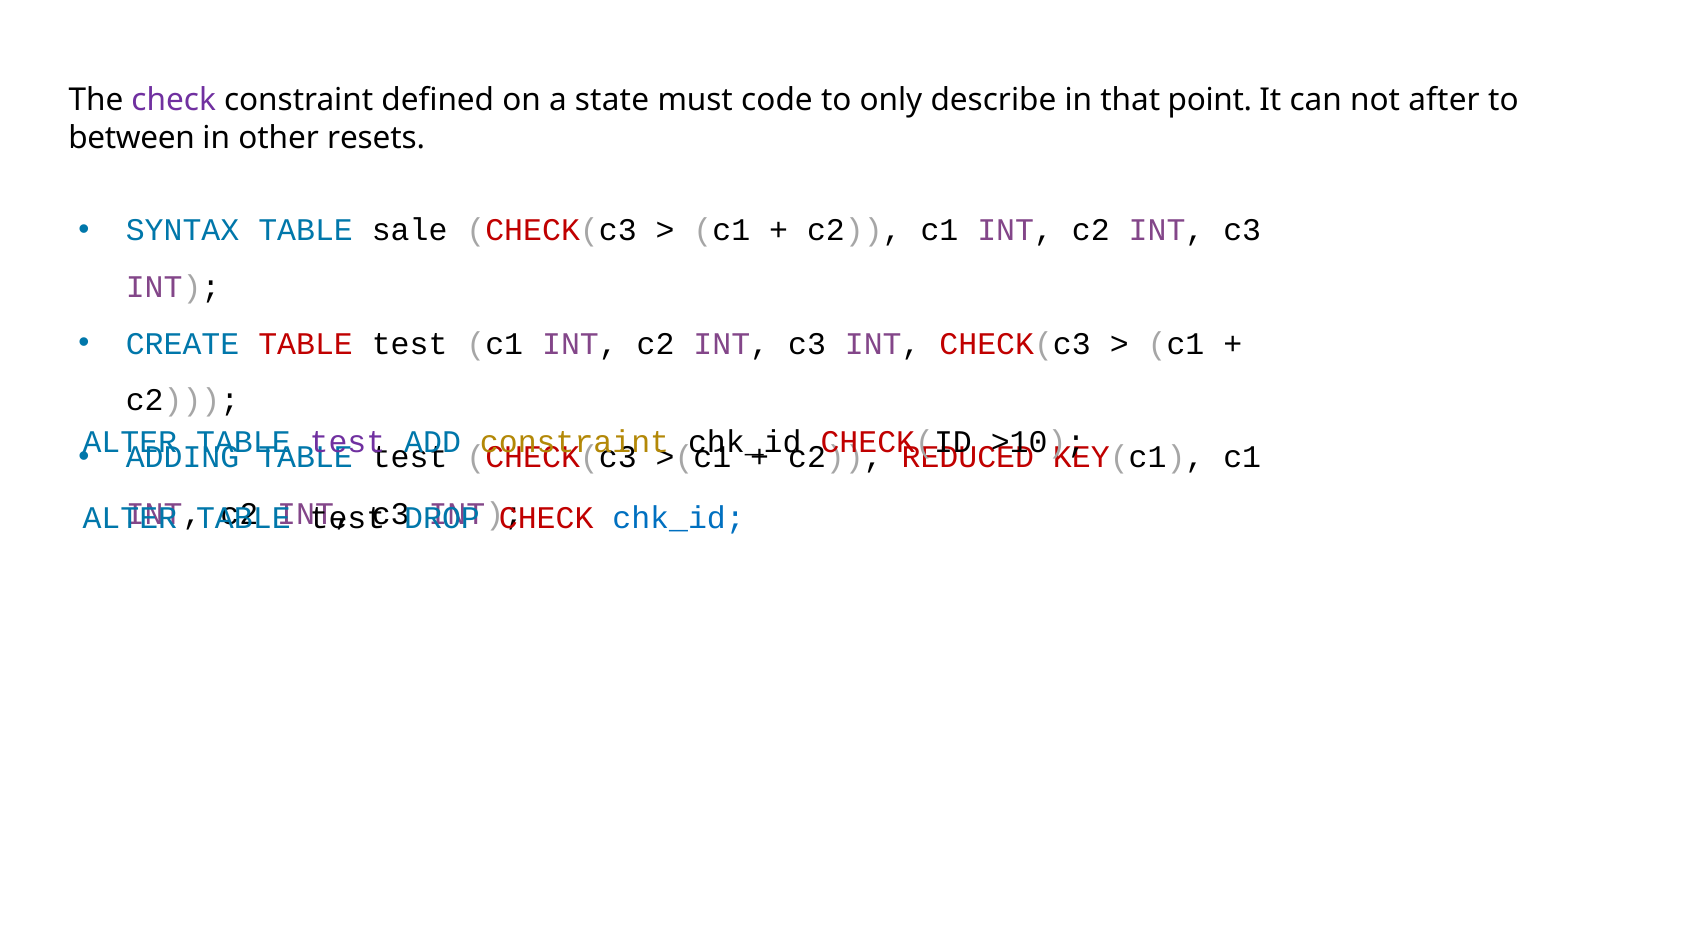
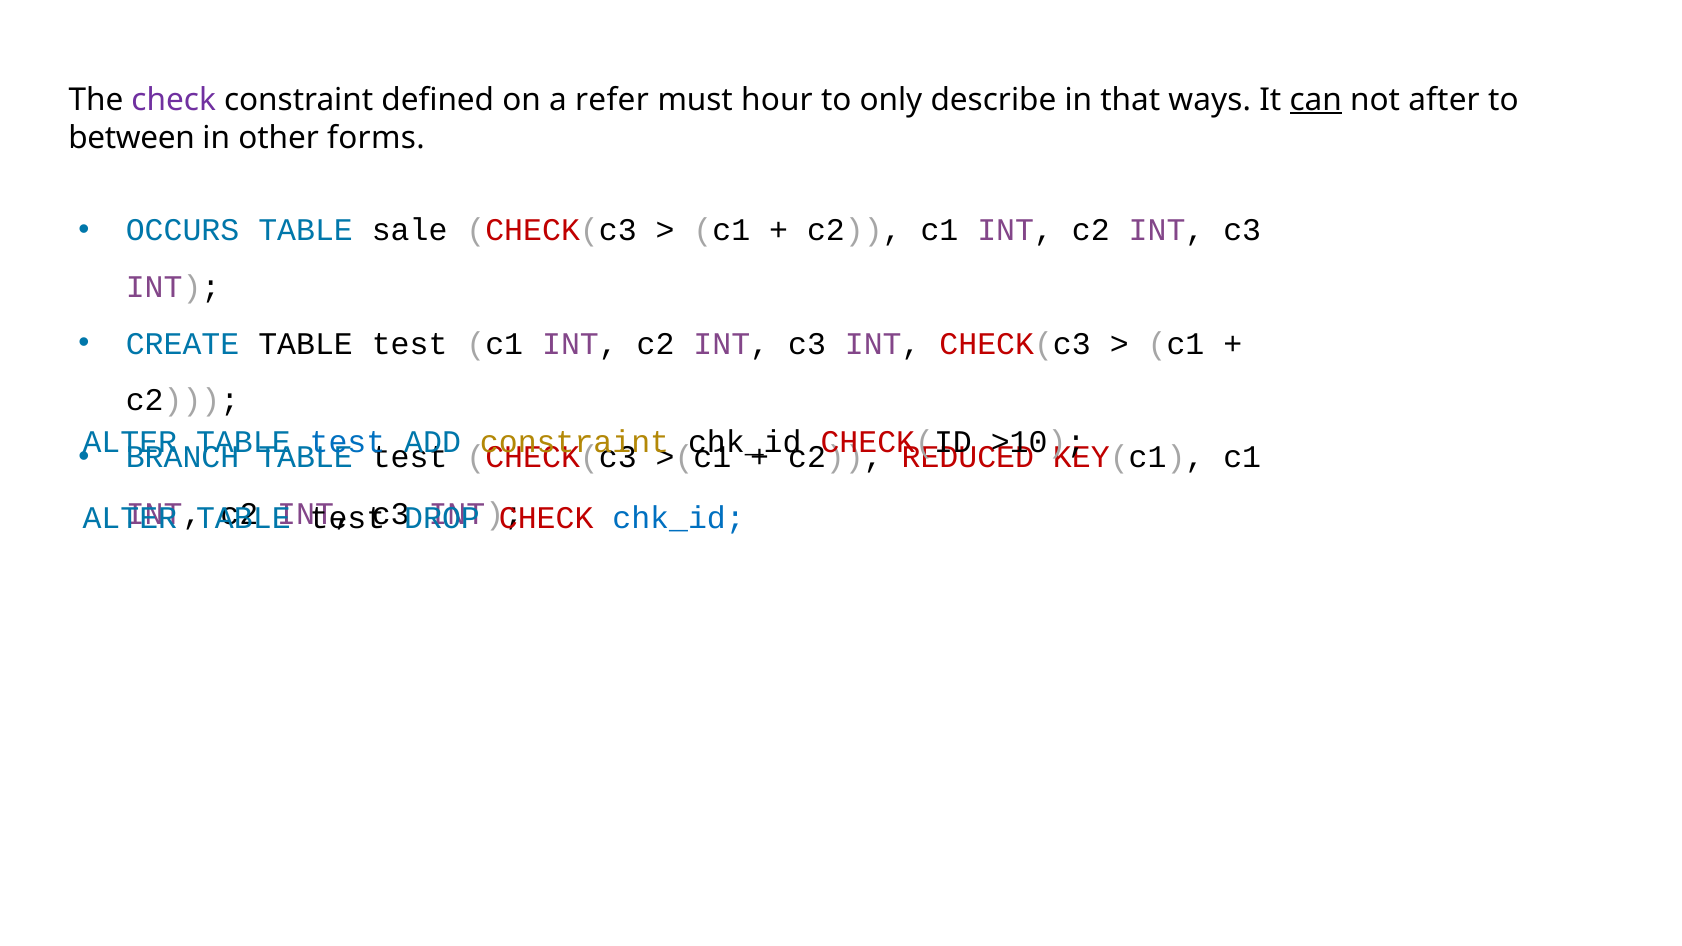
state: state -> refer
code: code -> hour
point: point -> ways
can underline: none -> present
resets: resets -> forms
SYNTAX: SYNTAX -> OCCURS
TABLE at (306, 344) colour: red -> black
test at (347, 442) colour: purple -> blue
ADDING: ADDING -> BRANCH
